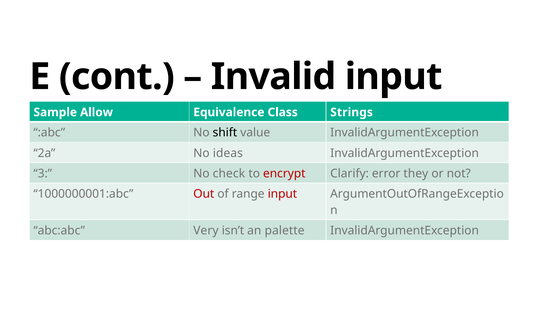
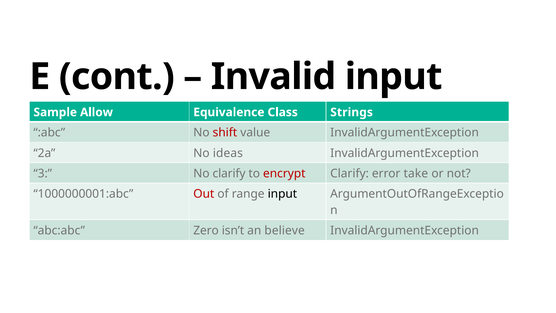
shift colour: black -> red
No check: check -> clarify
they: they -> take
input at (282, 194) colour: red -> black
Very: Very -> Zero
palette: palette -> believe
